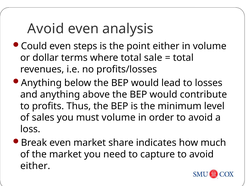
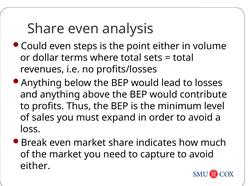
Avoid at (46, 29): Avoid -> Share
sale: sale -> sets
must volume: volume -> expand
